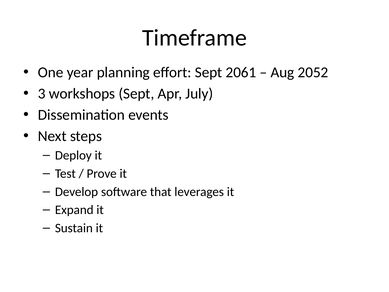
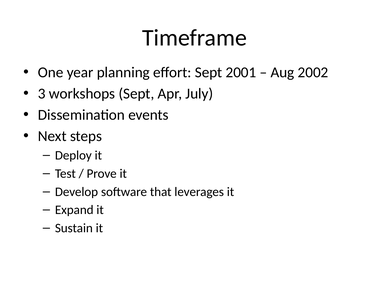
2061: 2061 -> 2001
2052: 2052 -> 2002
